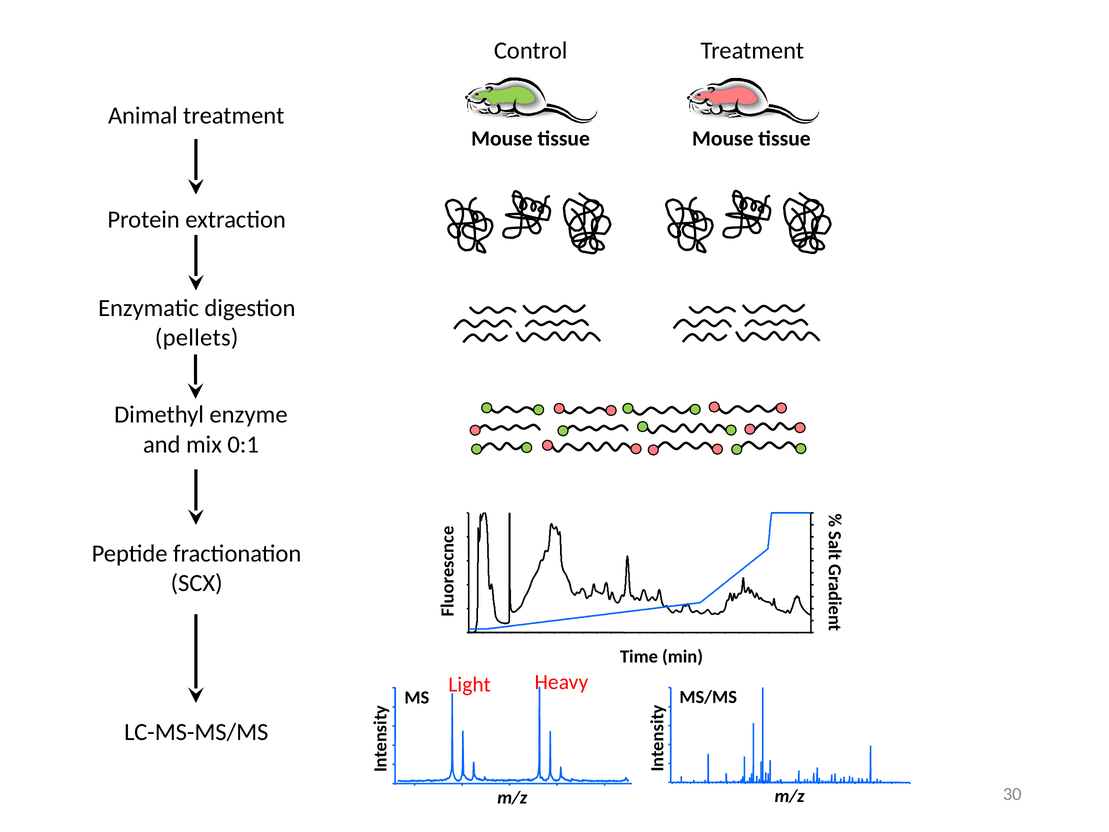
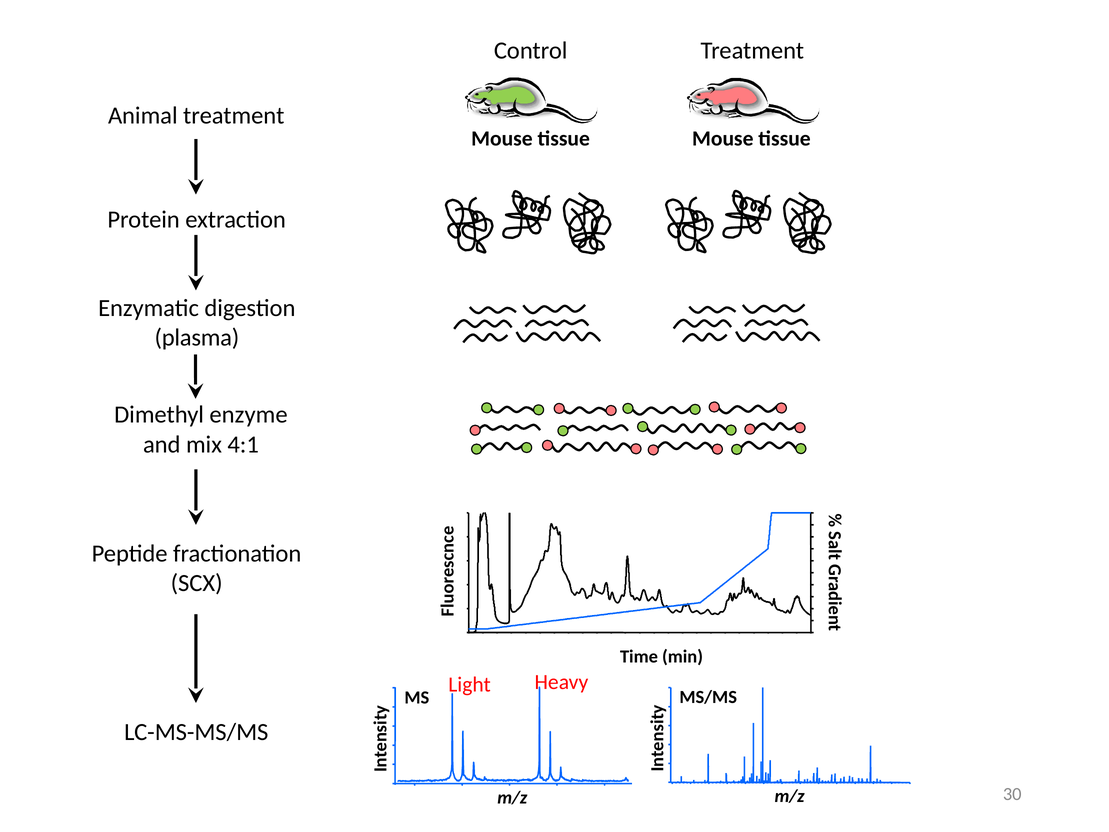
pellets: pellets -> plasma
0:1: 0:1 -> 4:1
